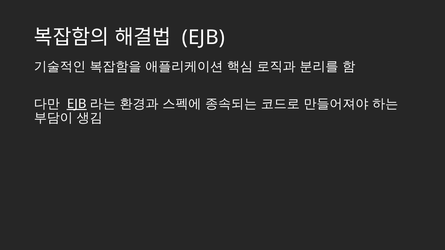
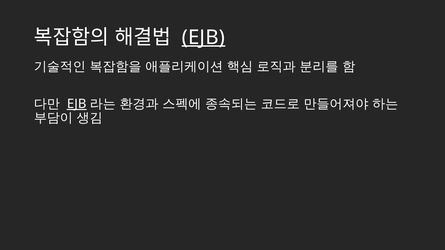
EJB at (203, 37) underline: none -> present
